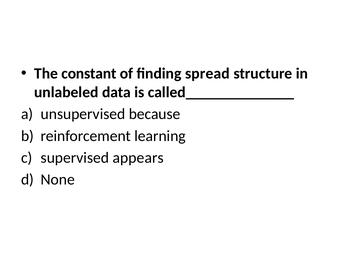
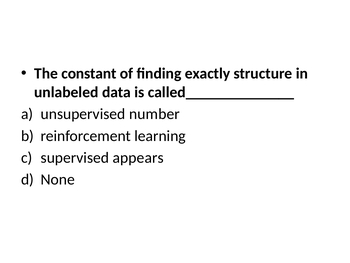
spread: spread -> exactly
because: because -> number
